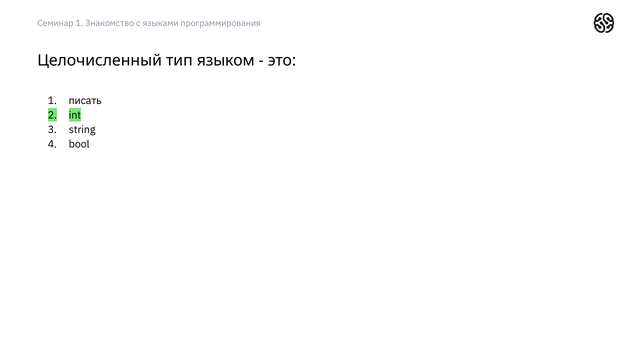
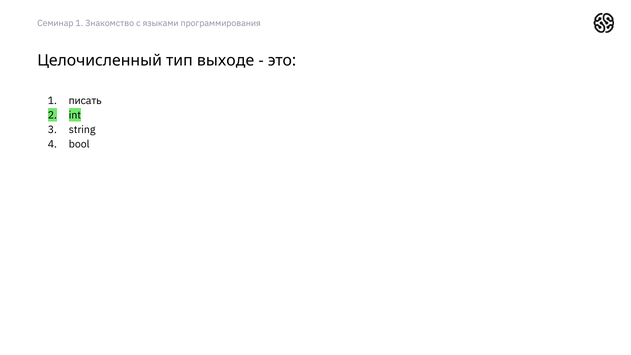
языком: языком -> выходе
